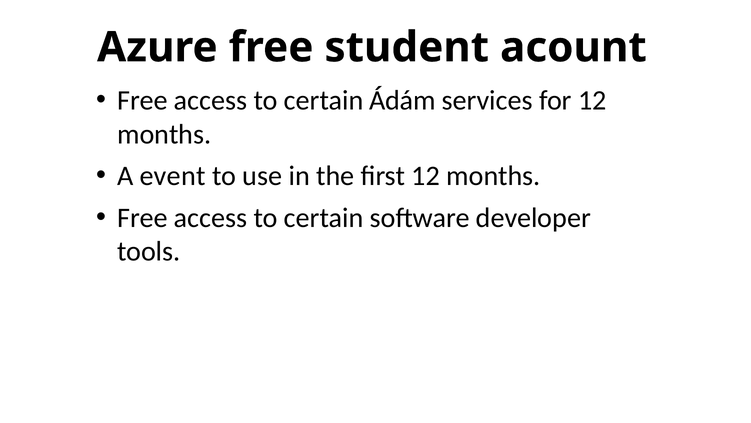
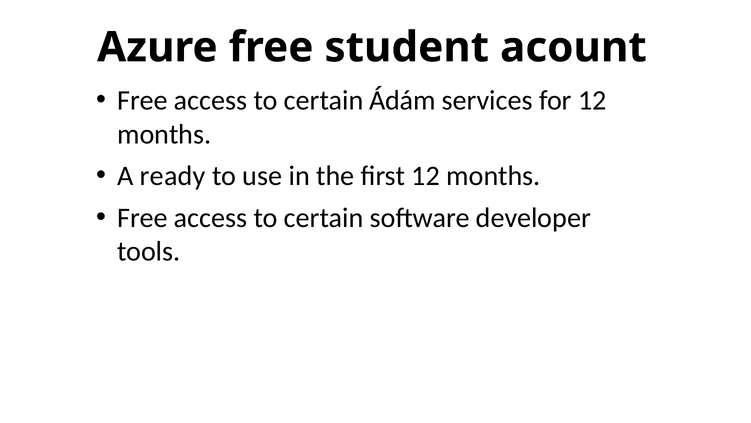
event: event -> ready
